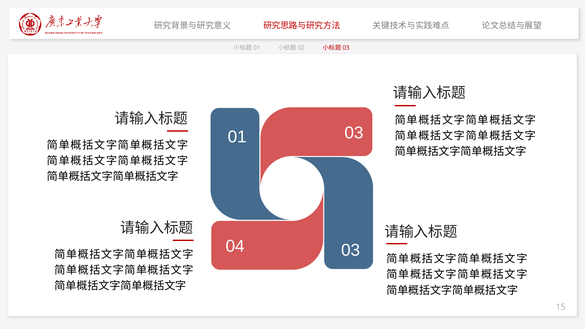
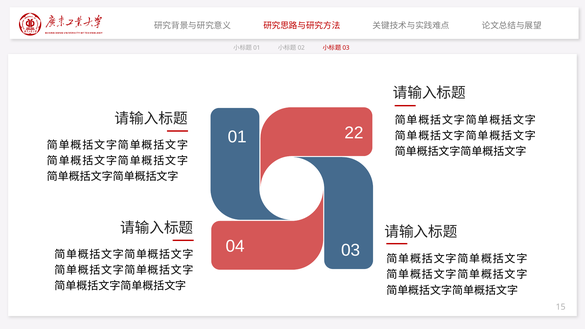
01 03: 03 -> 22
